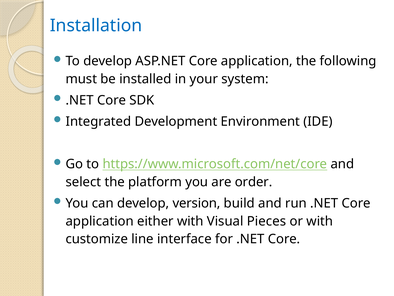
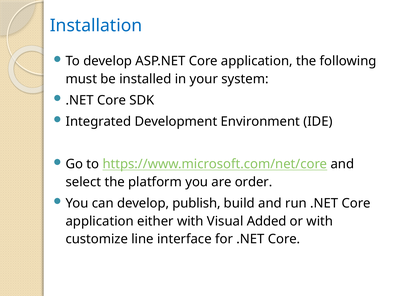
version: version -> publish
Pieces: Pieces -> Added
